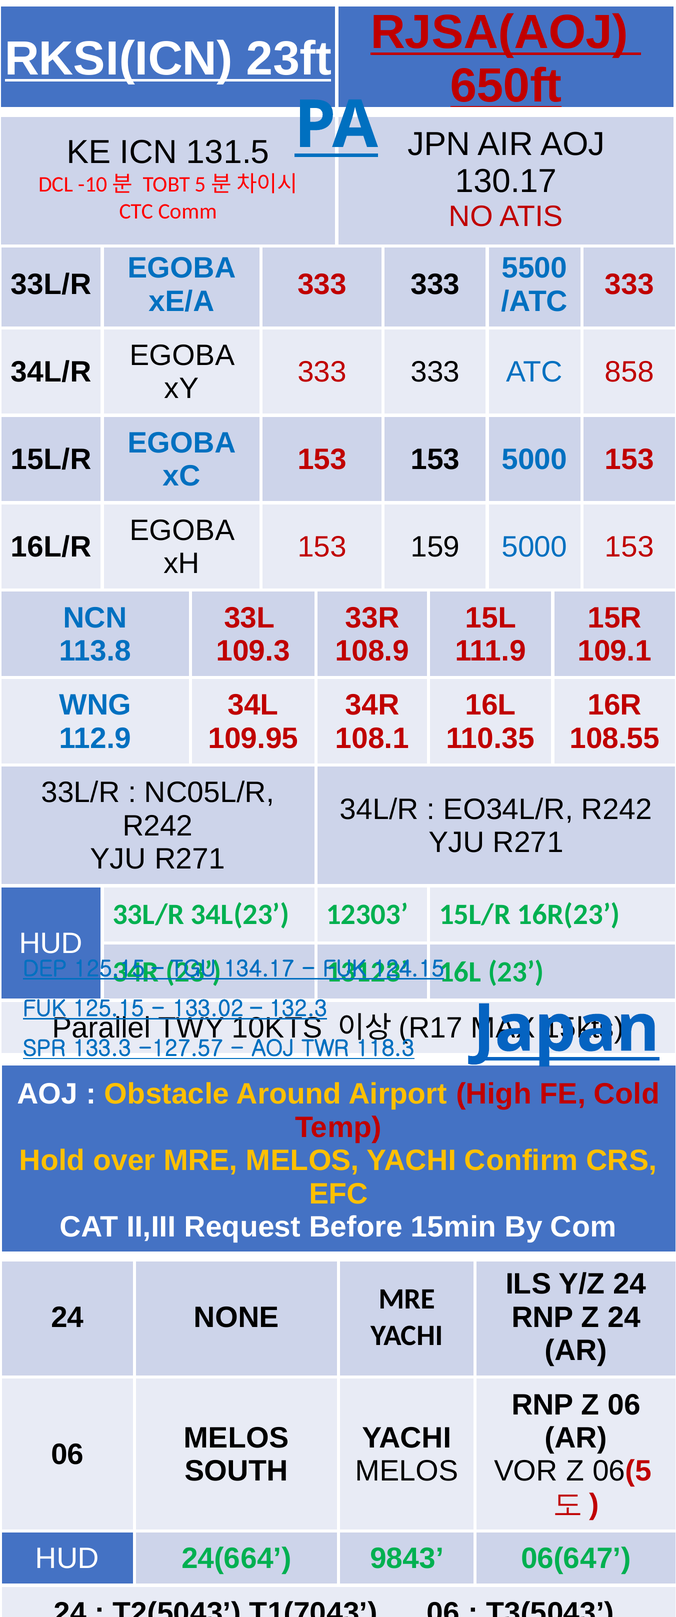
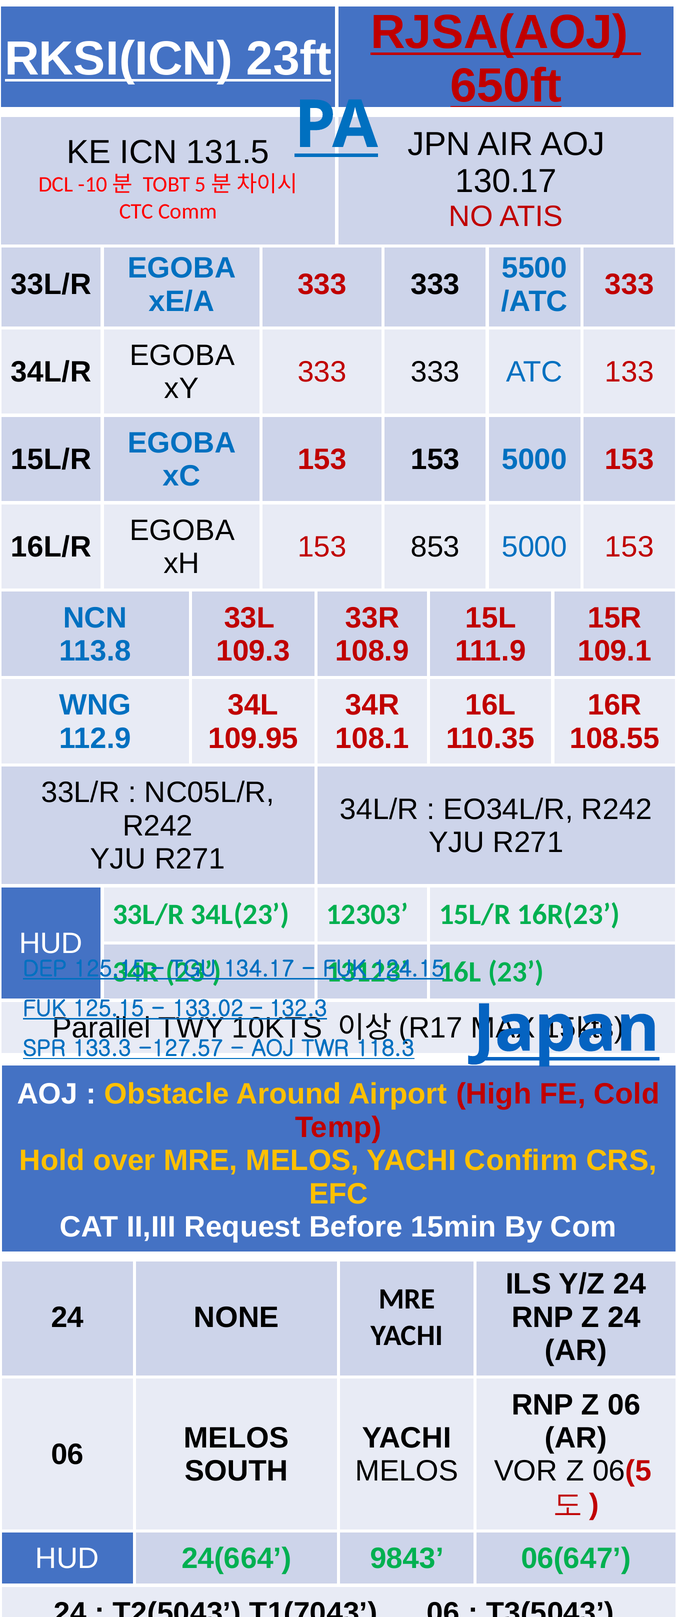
858: 858 -> 133
159: 159 -> 853
